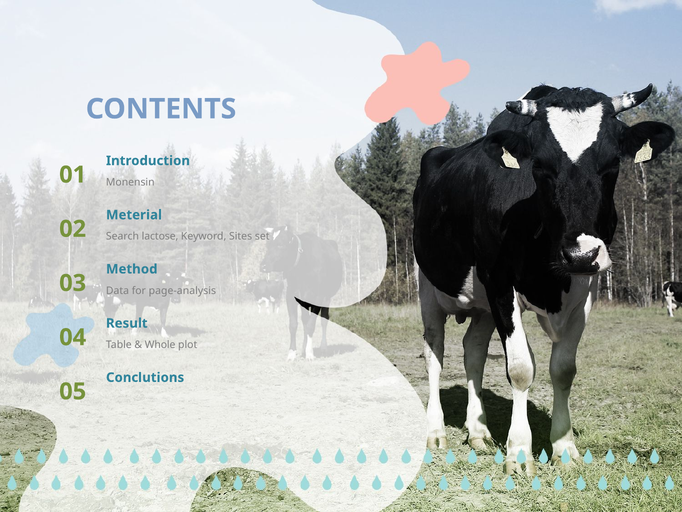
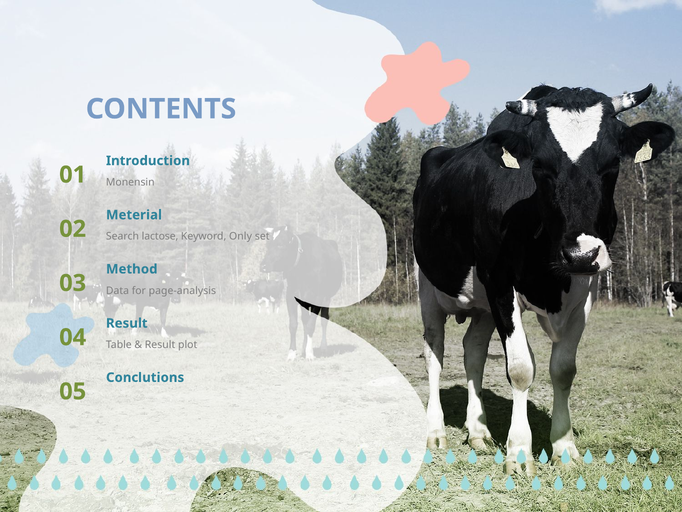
Sites: Sites -> Only
Whole at (160, 344): Whole -> Result
